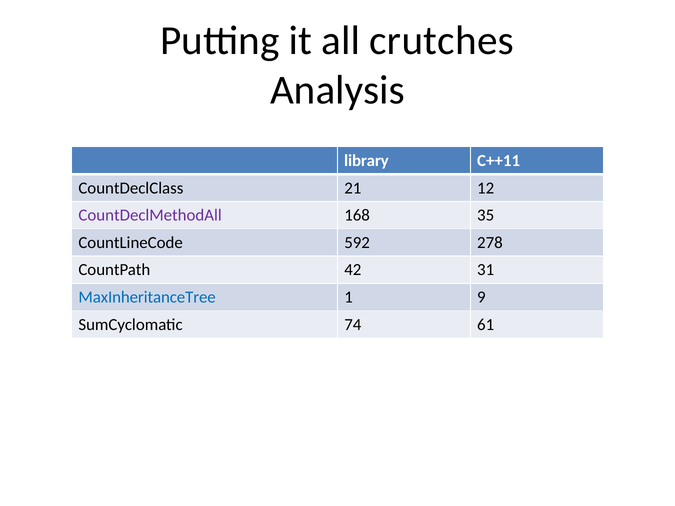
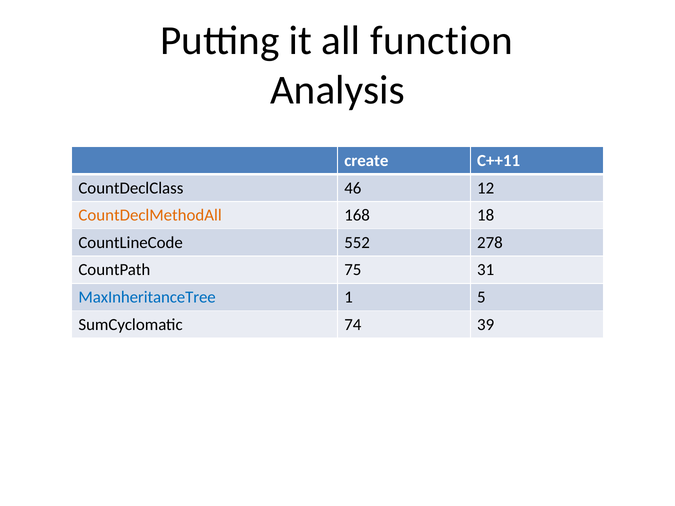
crutches: crutches -> function
library: library -> create
21: 21 -> 46
CountDeclMethodAll colour: purple -> orange
35: 35 -> 18
592: 592 -> 552
42: 42 -> 75
9: 9 -> 5
61: 61 -> 39
